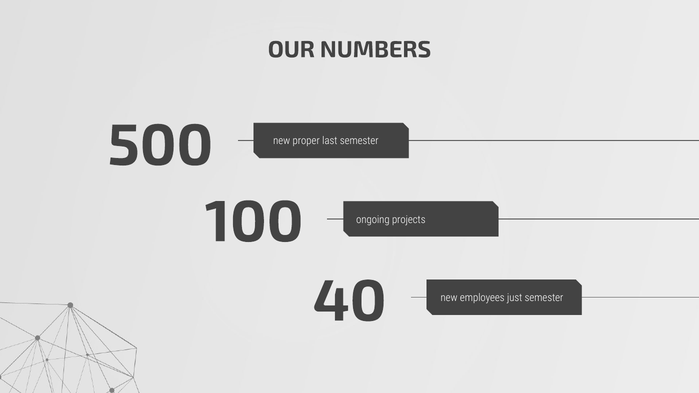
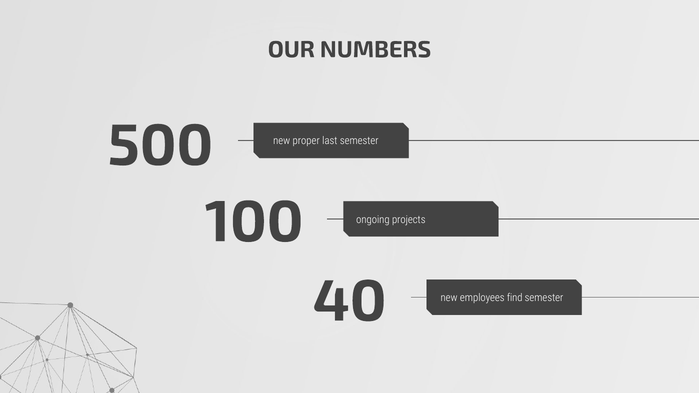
just: just -> find
